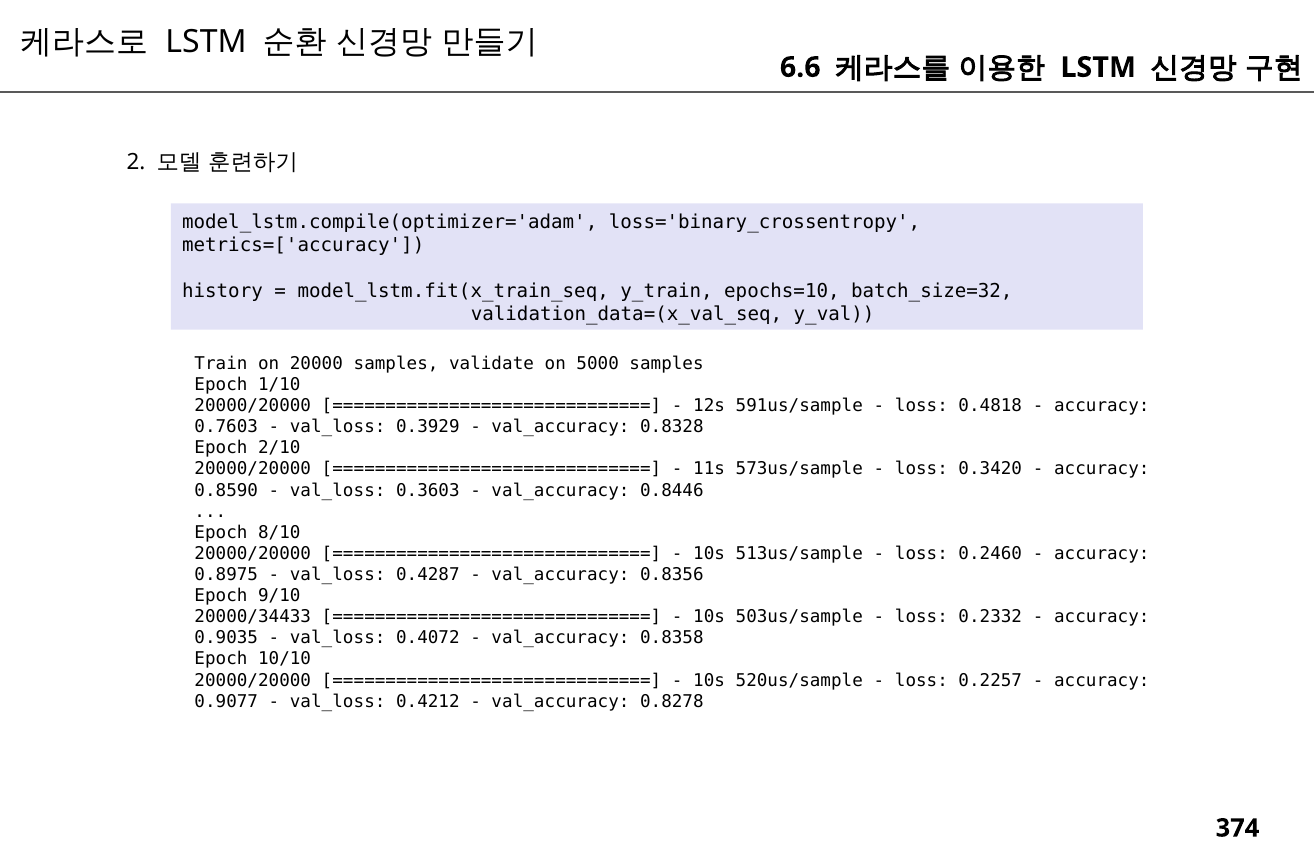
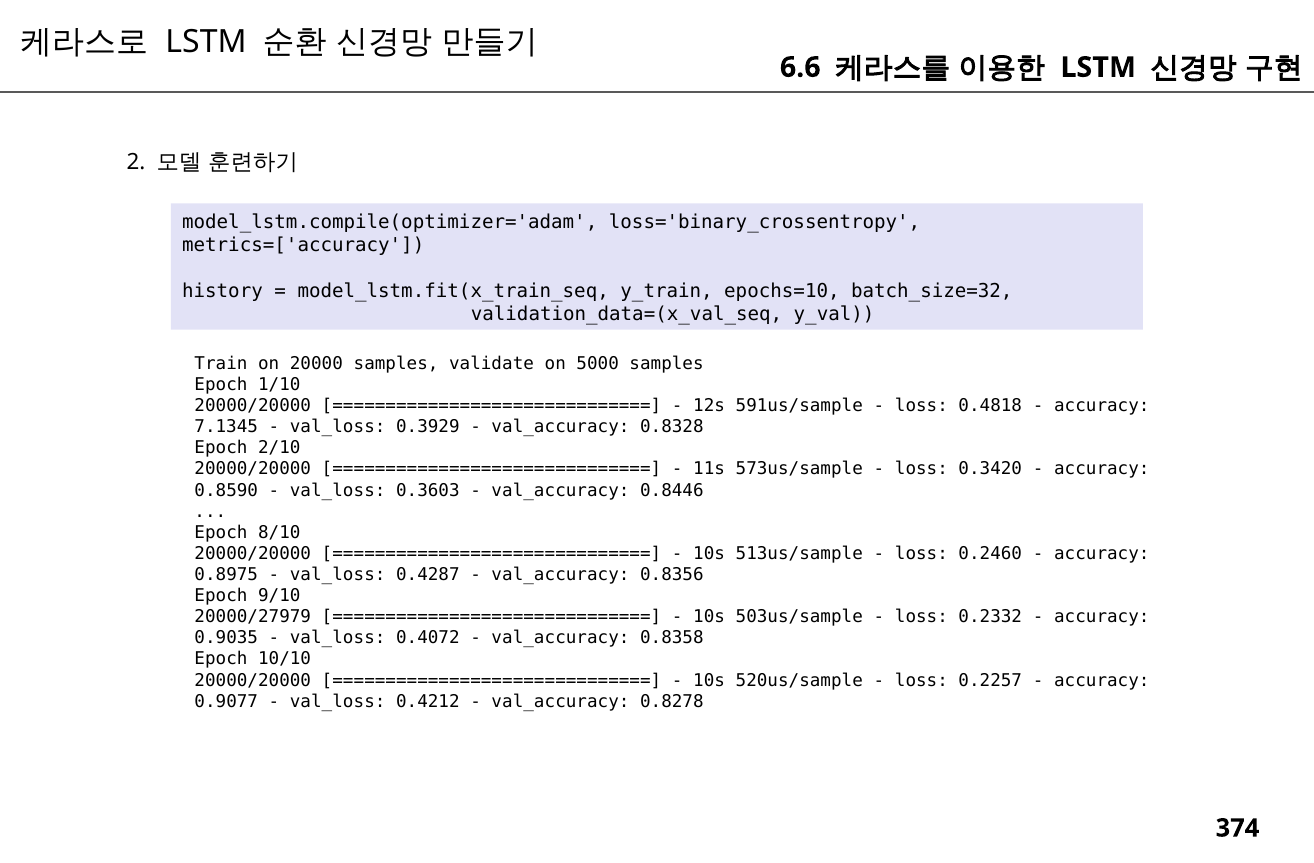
0.7603: 0.7603 -> 7.1345
20000/34433: 20000/34433 -> 20000/27979
